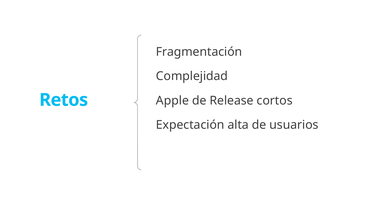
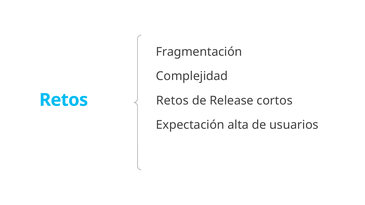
Apple at (172, 101): Apple -> Retos
